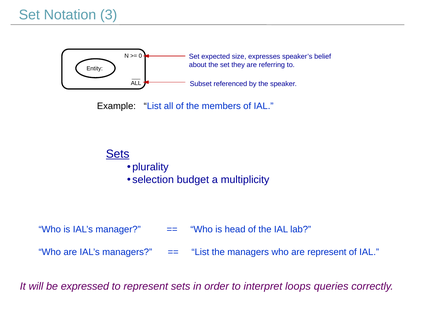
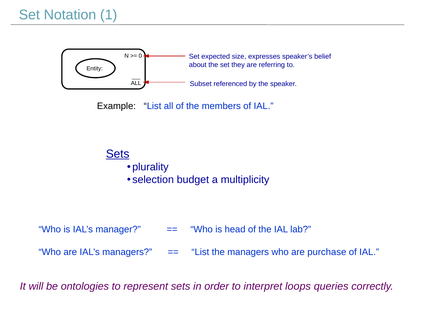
3: 3 -> 1
are represent: represent -> purchase
expressed: expressed -> ontologies
